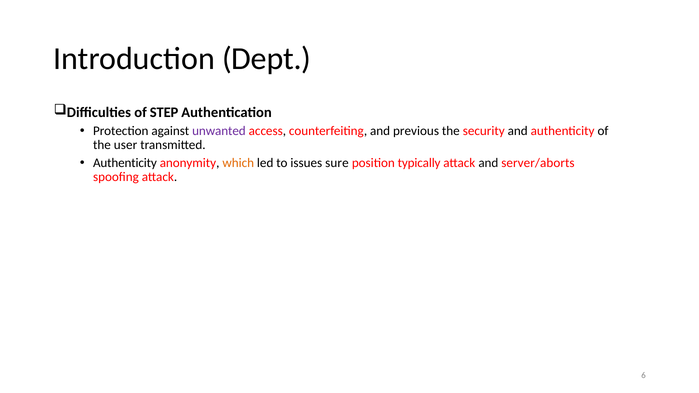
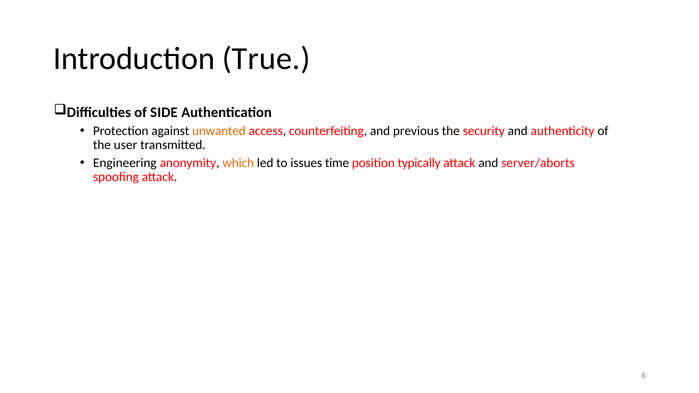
Dept: Dept -> True
STEP: STEP -> SIDE
unwanted colour: purple -> orange
Authenticity at (125, 163): Authenticity -> Engineering
sure: sure -> time
